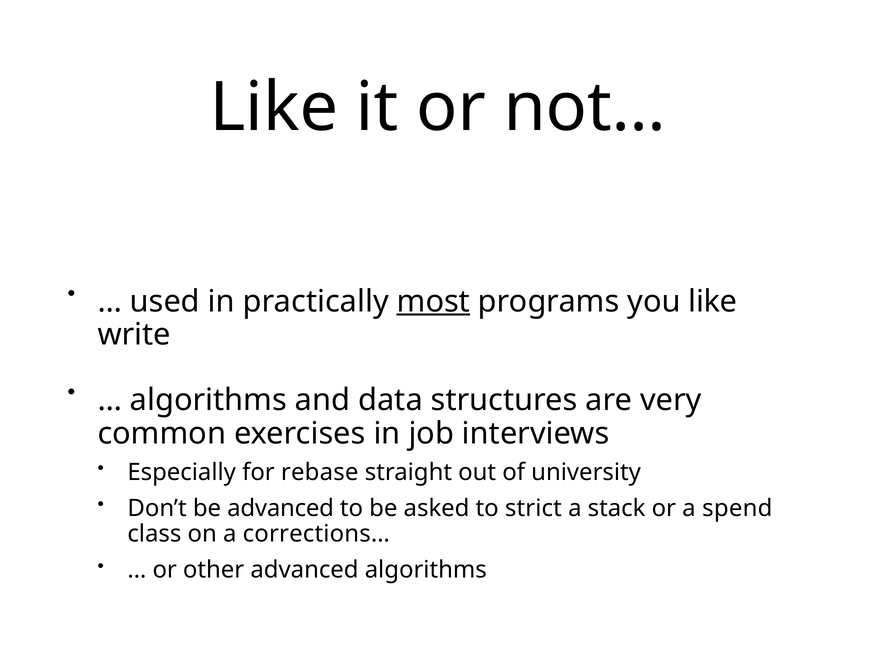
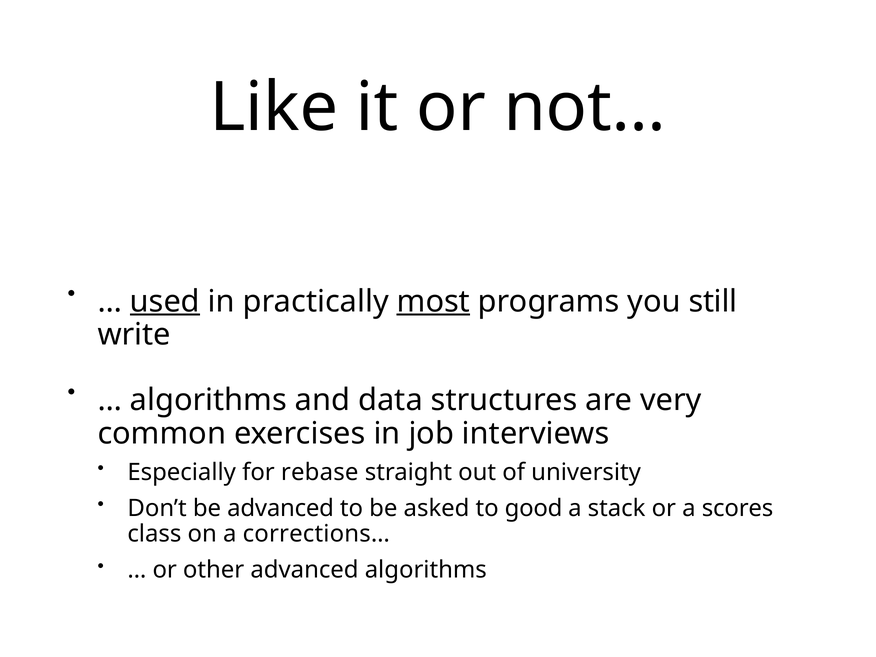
used underline: none -> present
you like: like -> still
strict: strict -> good
spend: spend -> scores
